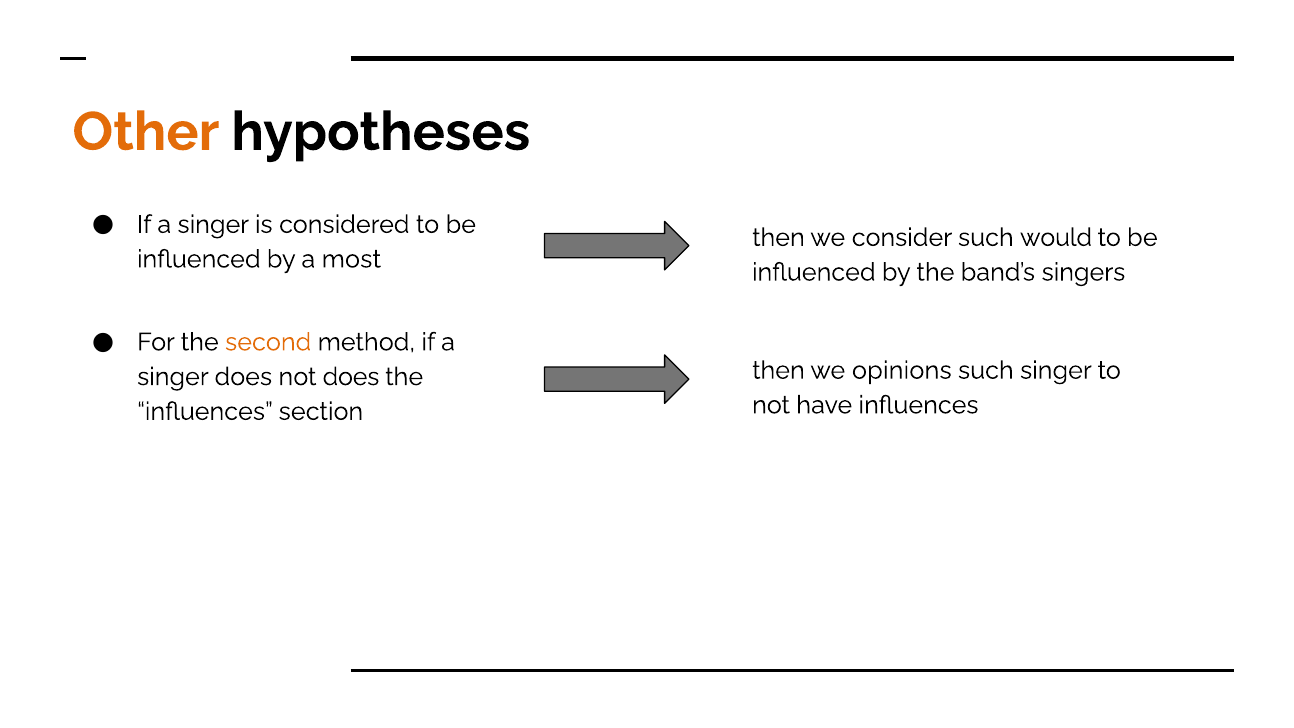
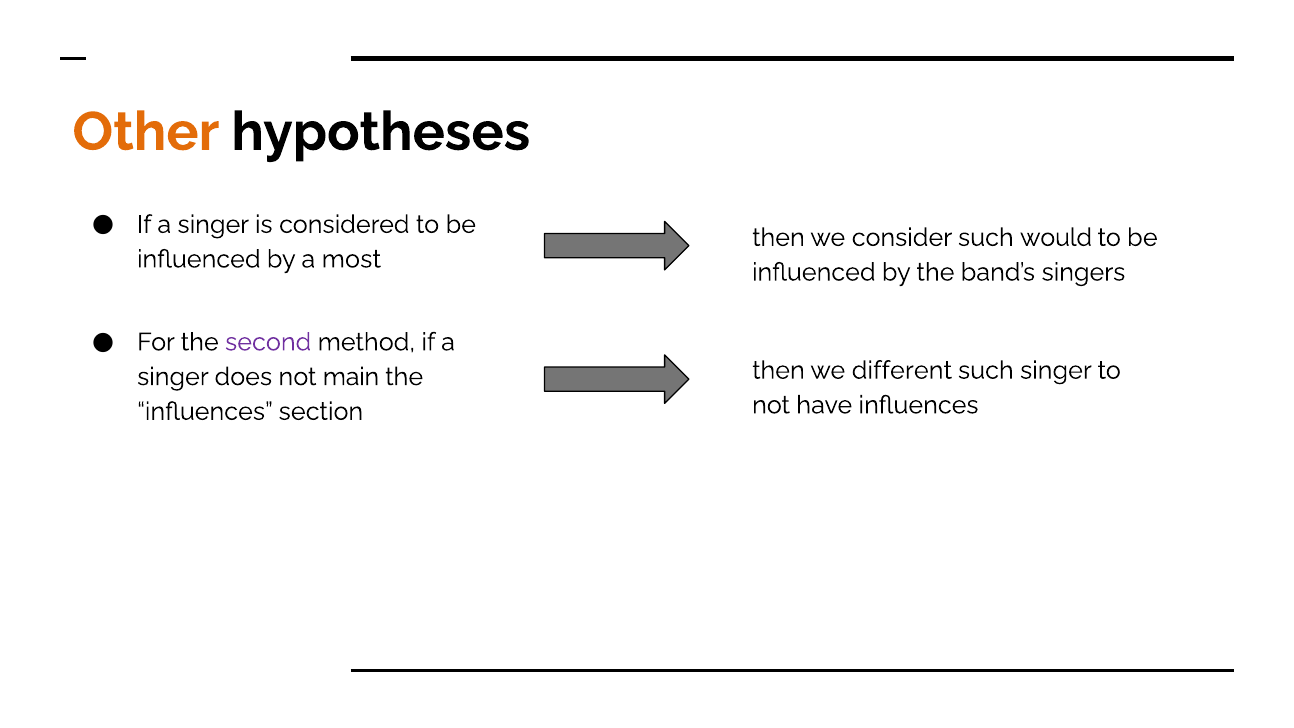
second colour: orange -> purple
opinions: opinions -> different
not does: does -> main
